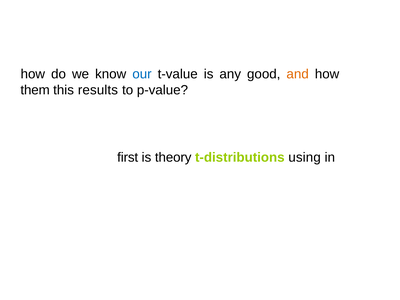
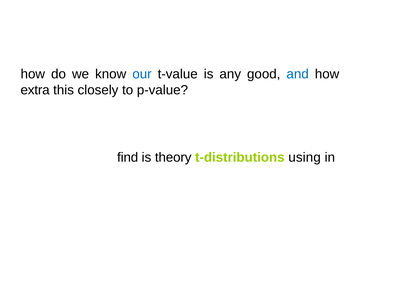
and colour: orange -> blue
them: them -> extra
results: results -> closely
first: first -> find
